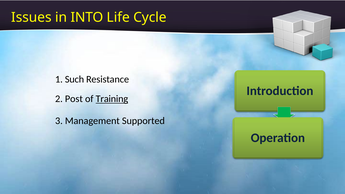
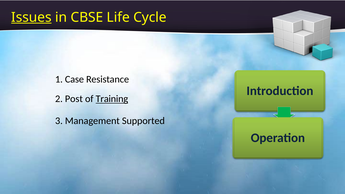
Issues underline: none -> present
INTO: INTO -> CBSE
Such: Such -> Case
